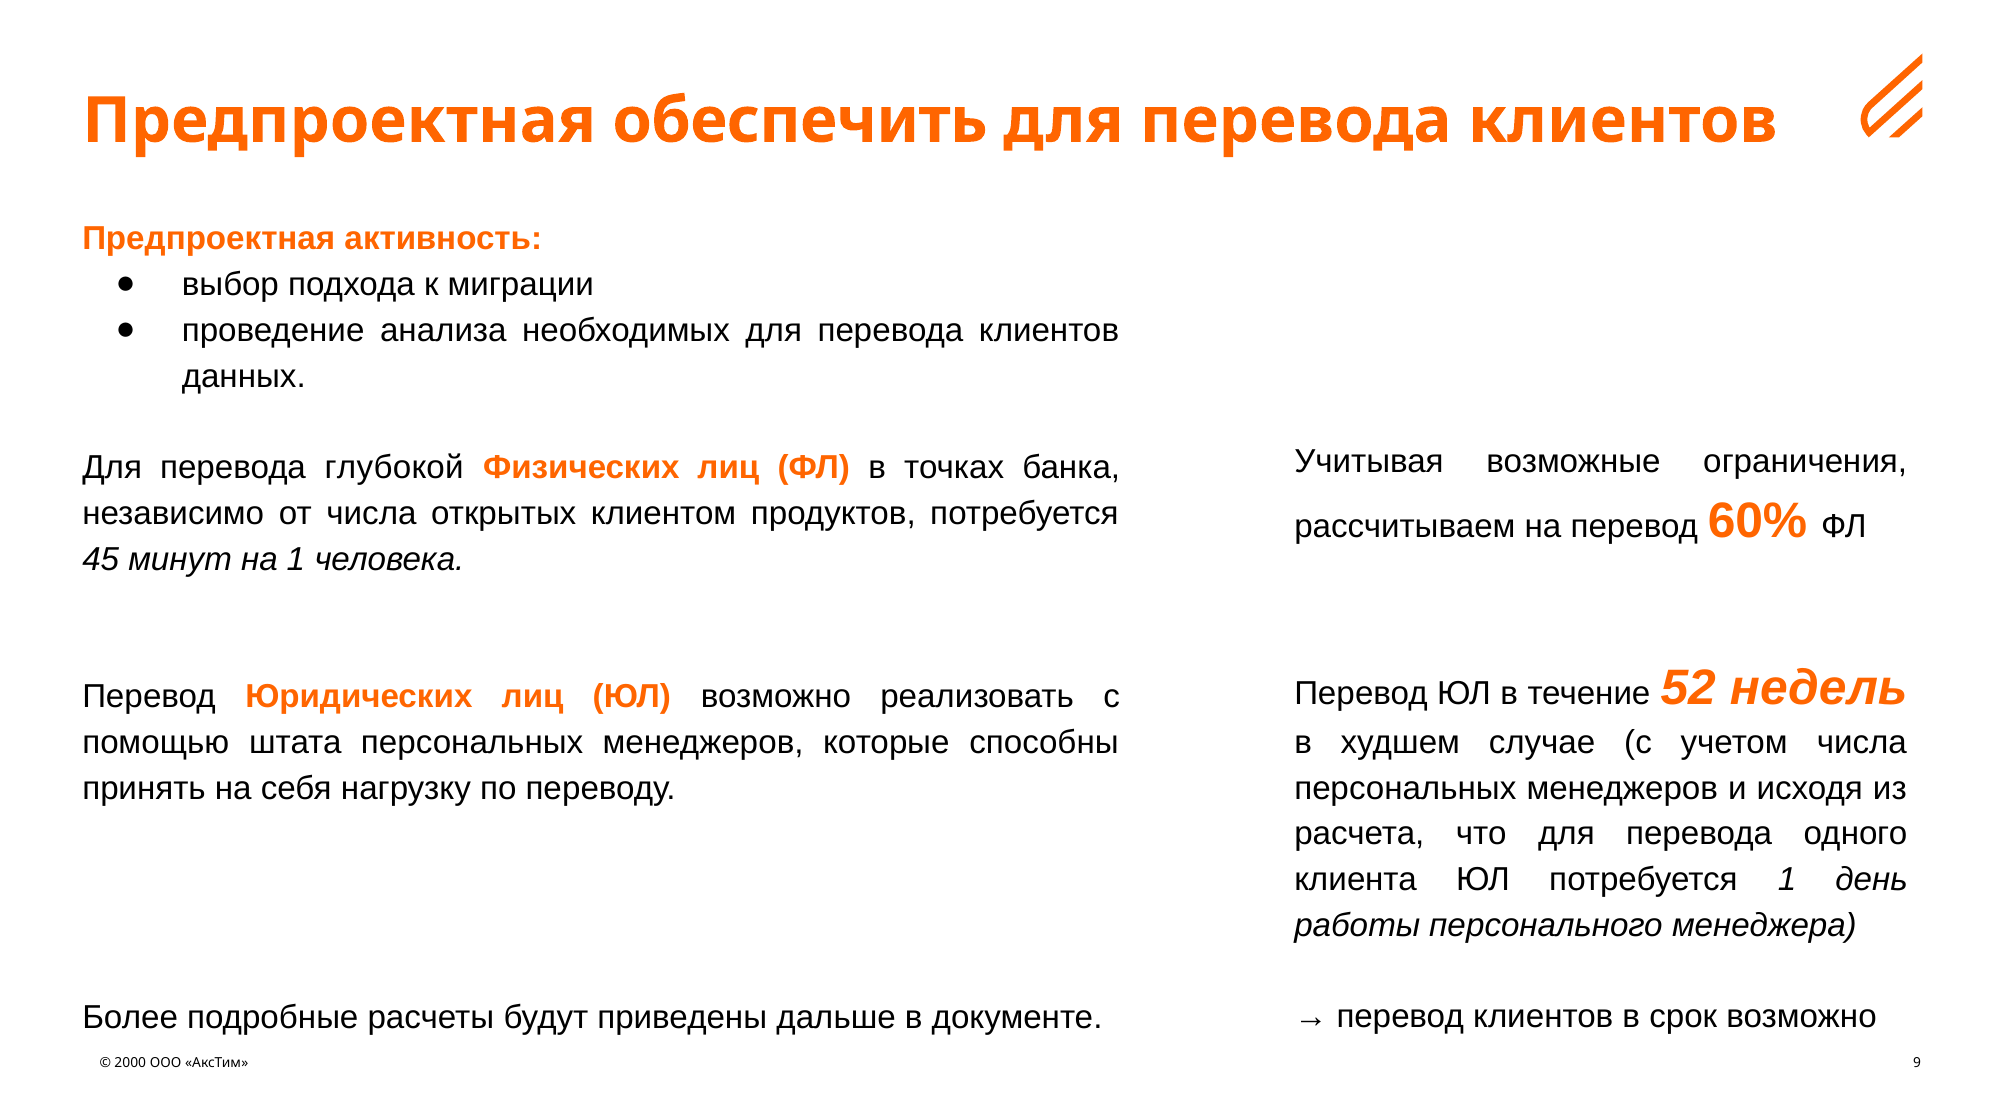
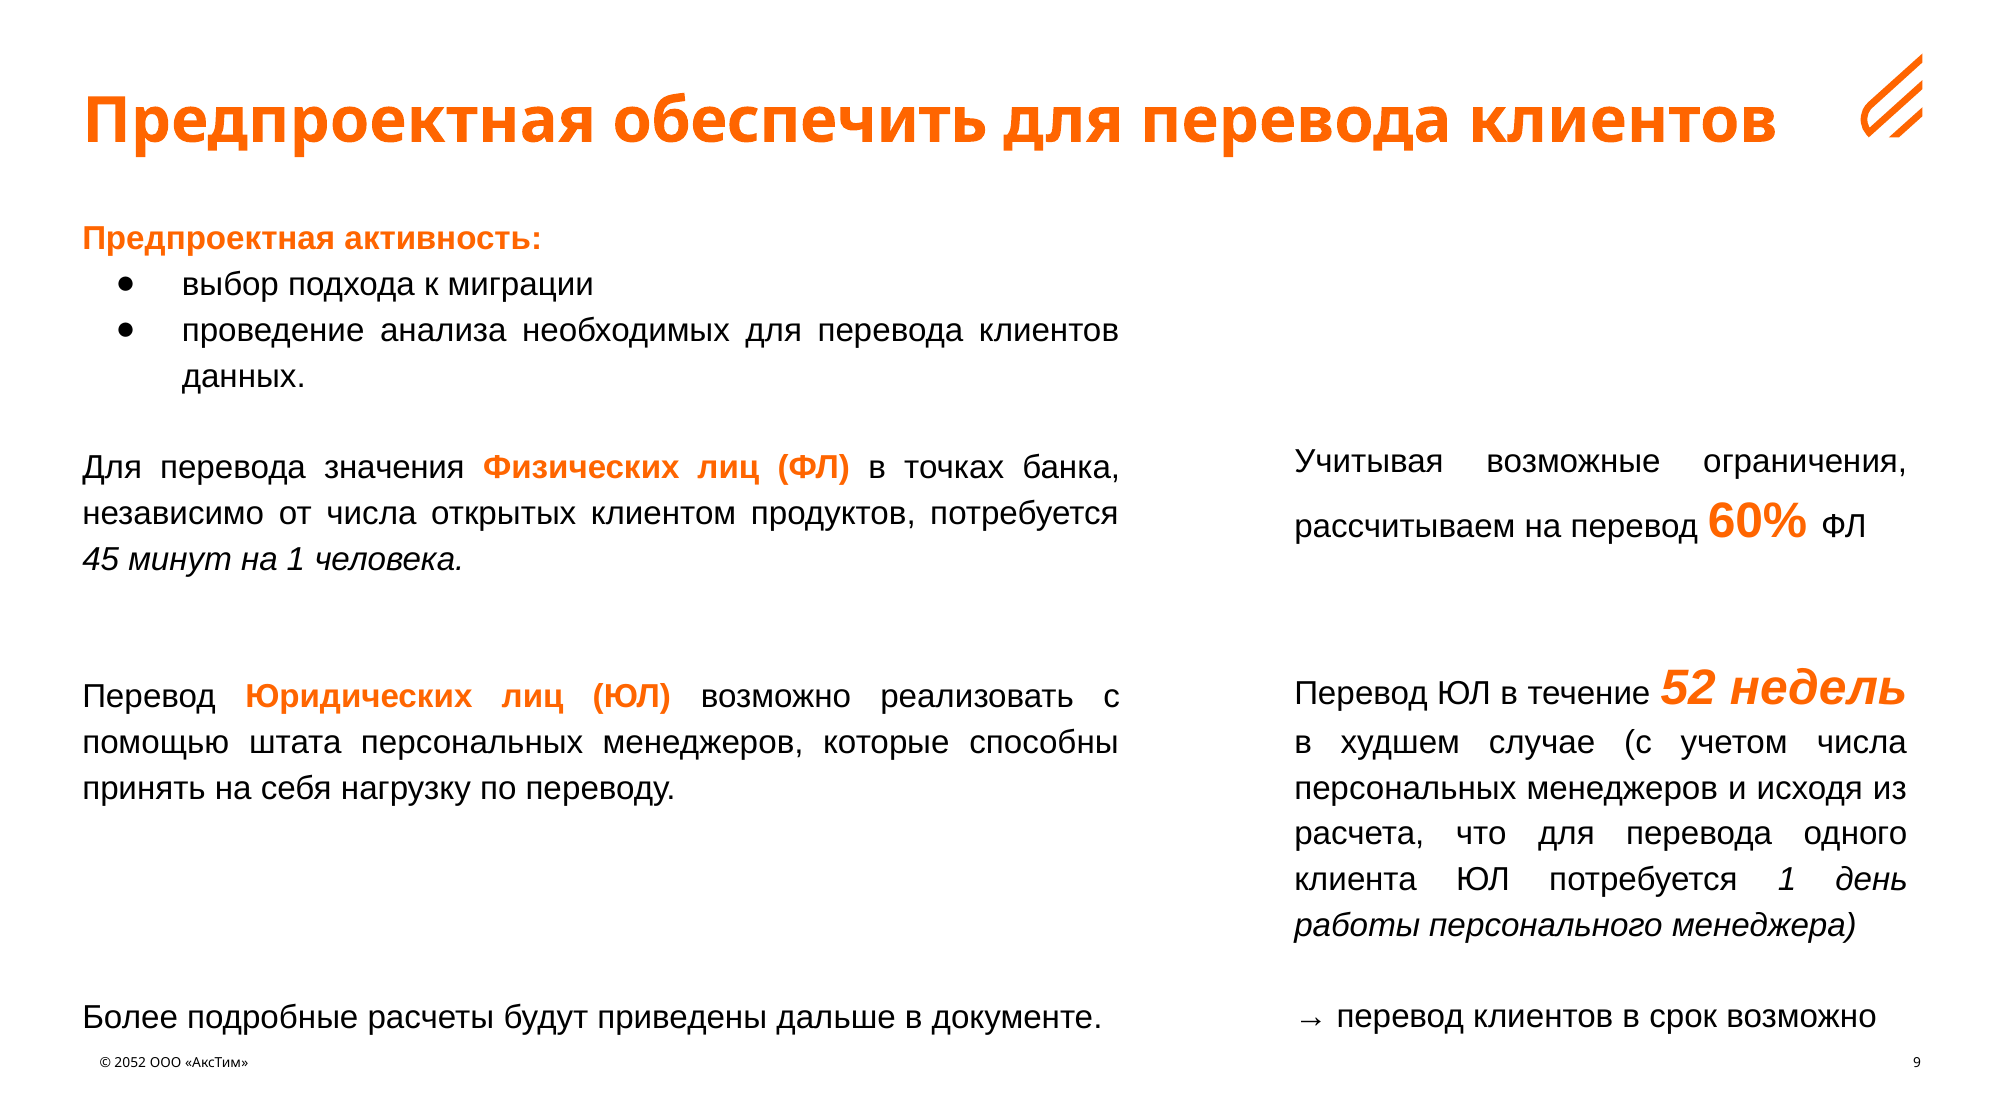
глубокой: глубокой -> значения
2000: 2000 -> 2052
